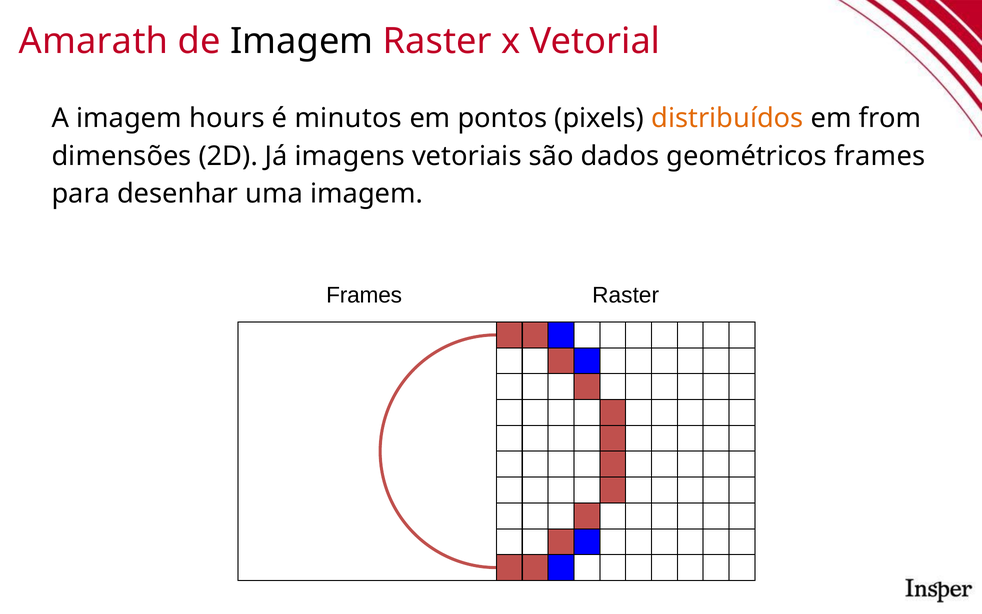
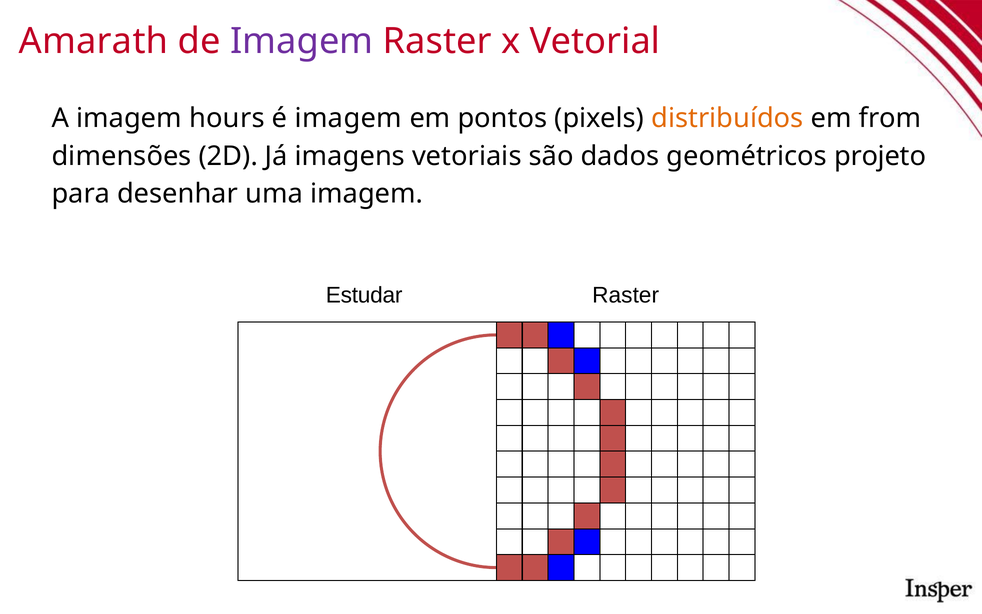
Imagem at (302, 42) colour: black -> purple
é minutos: minutos -> imagem
geométricos frames: frames -> projeto
Frames at (364, 295): Frames -> Estudar
